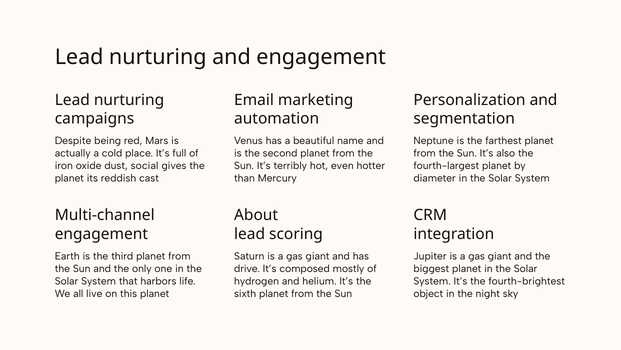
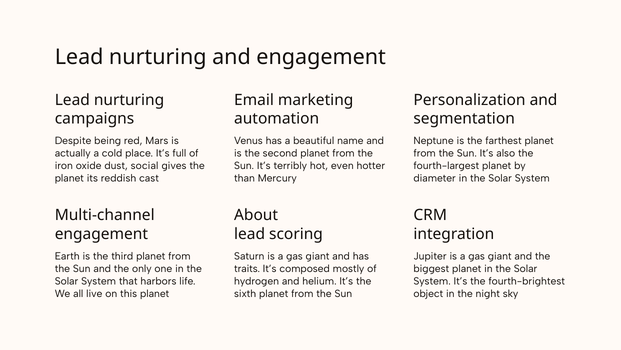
drive: drive -> traits
